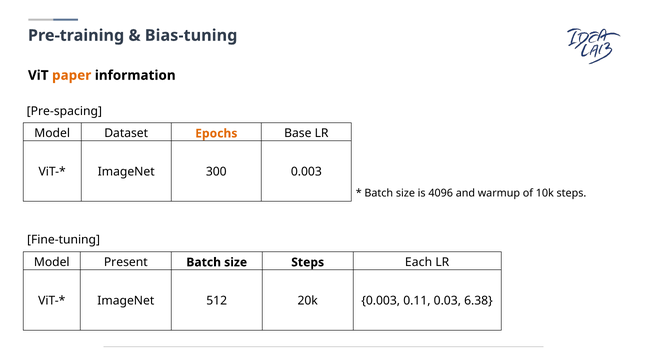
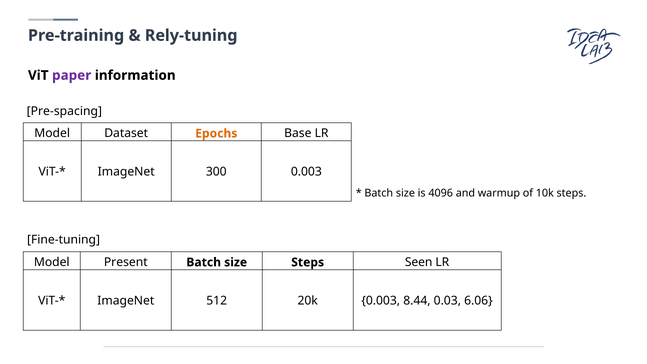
Bias-tuning: Bias-tuning -> Rely-tuning
paper colour: orange -> purple
Each: Each -> Seen
0.11: 0.11 -> 8.44
6.38: 6.38 -> 6.06
